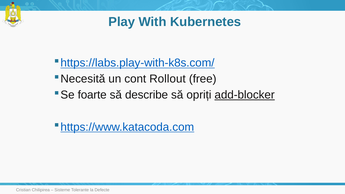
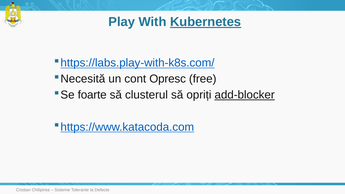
Kubernetes underline: none -> present
Rollout: Rollout -> Opresc
describe: describe -> clusterul
